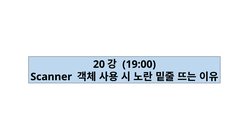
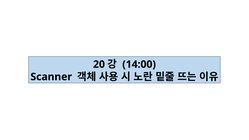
19:00: 19:00 -> 14:00
